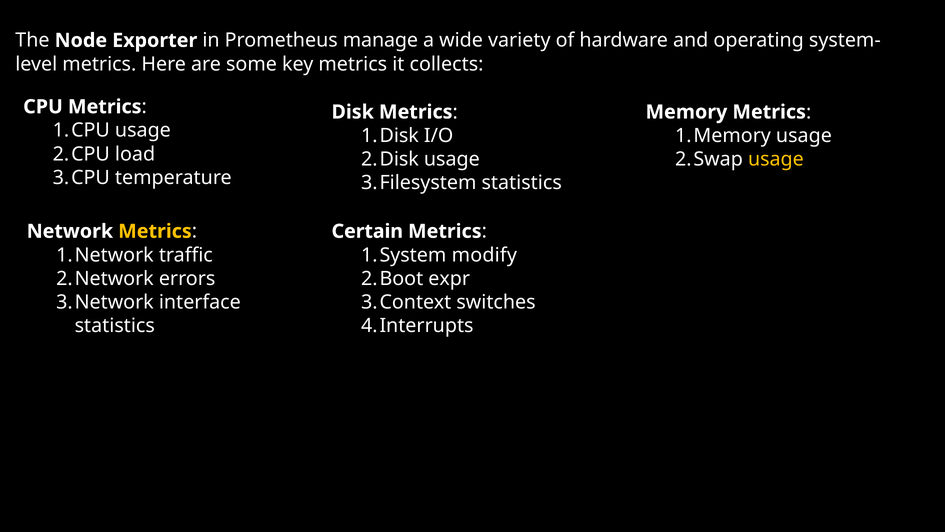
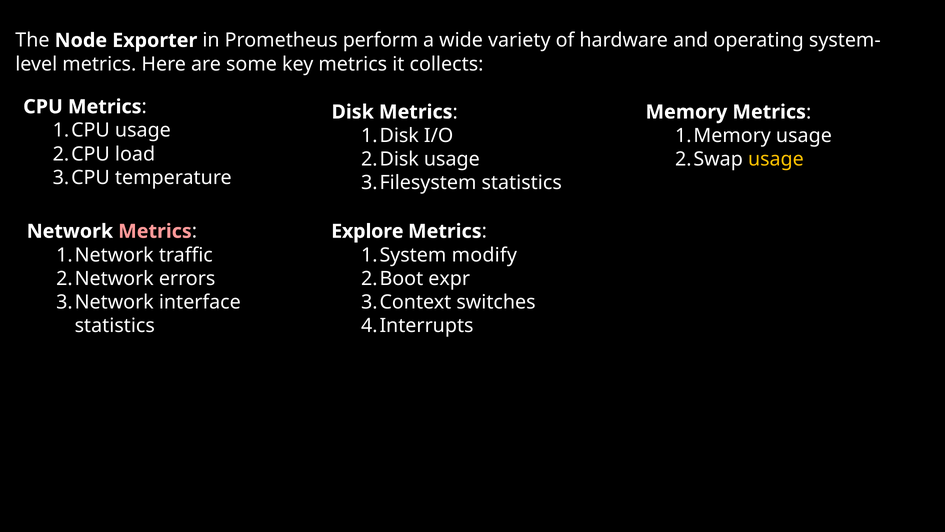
manage: manage -> perform
Metrics at (155, 231) colour: yellow -> pink
Certain: Certain -> Explore
